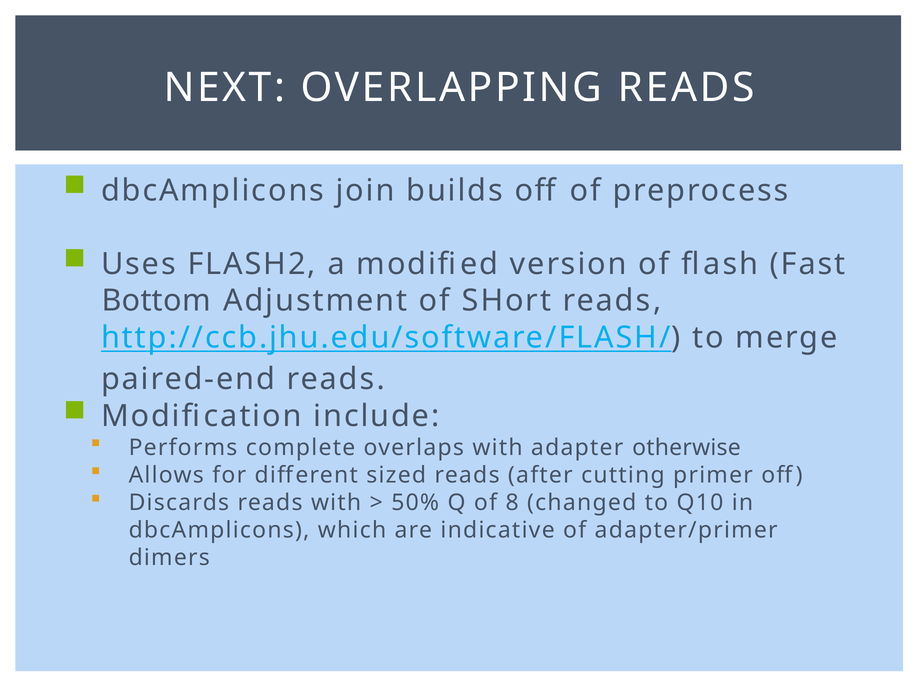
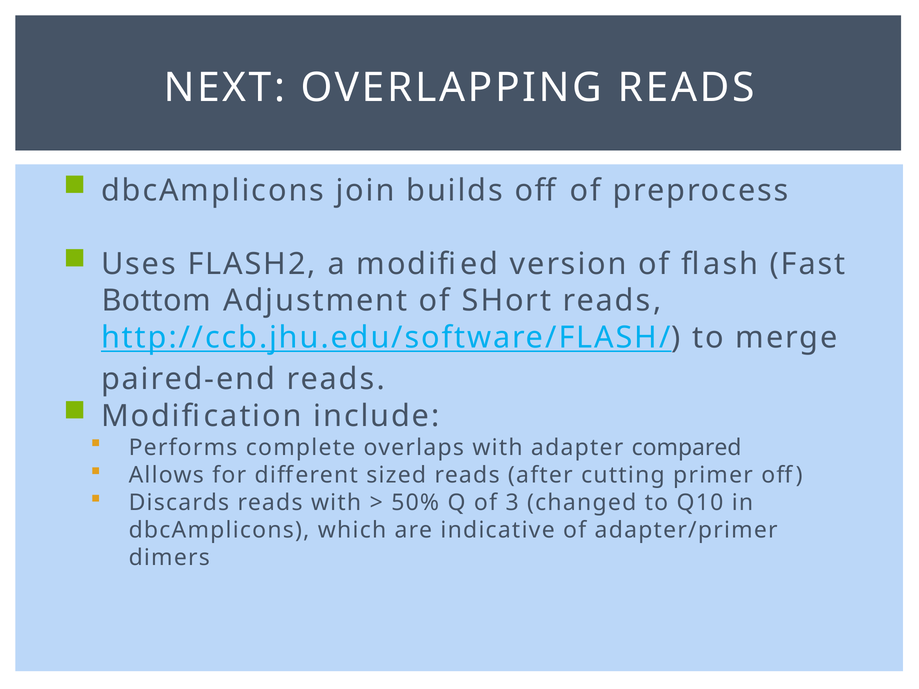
otherwise: otherwise -> compared
8: 8 -> 3
